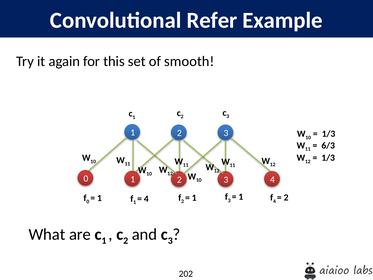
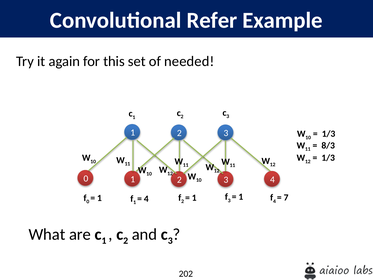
smooth: smooth -> needed
6/3: 6/3 -> 8/3
2 at (286, 197): 2 -> 7
